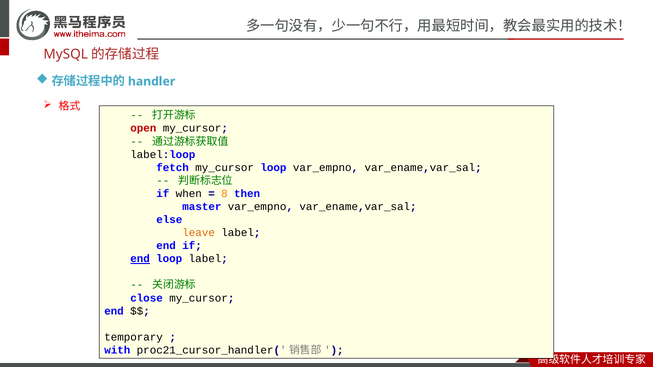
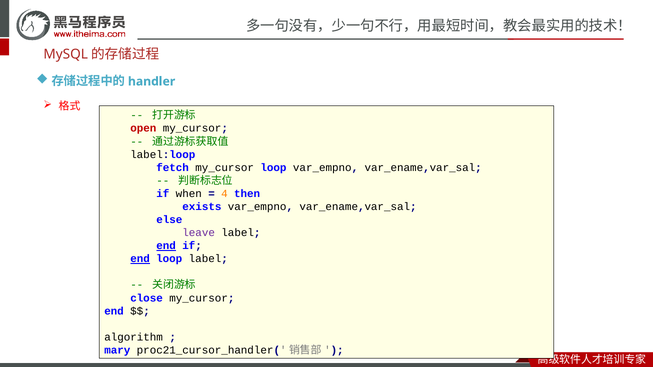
8: 8 -> 4
master: master -> exists
leave colour: orange -> purple
end at (166, 246) underline: none -> present
temporary: temporary -> algorithm
with: with -> mary
